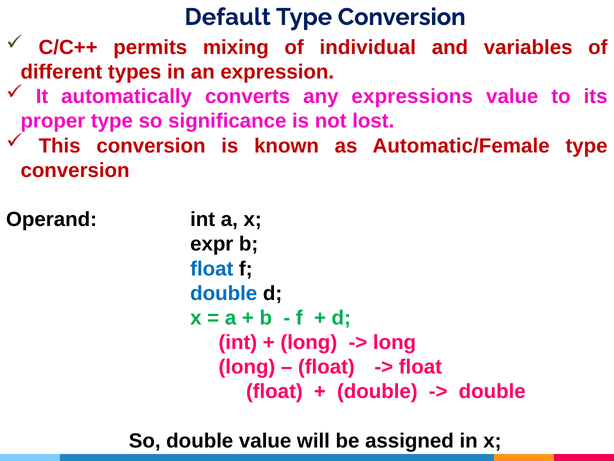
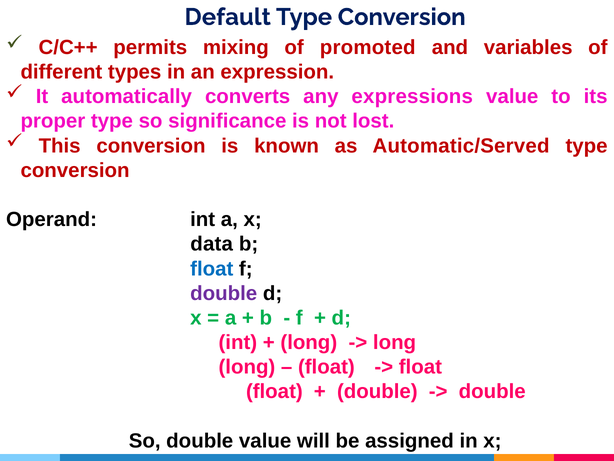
individual: individual -> promoted
Automatic/Female: Automatic/Female -> Automatic/Served
expr: expr -> data
double at (224, 293) colour: blue -> purple
